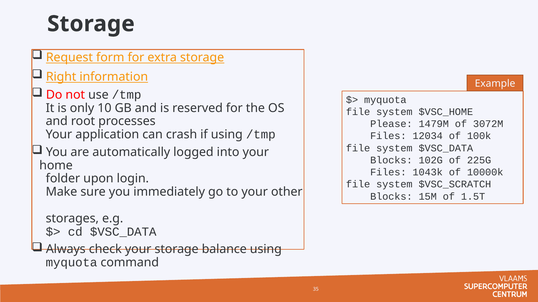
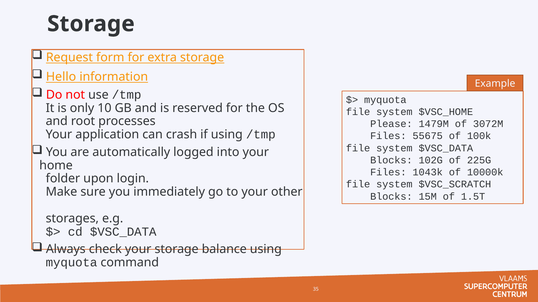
Right: Right -> Hello
12034: 12034 -> 55675
